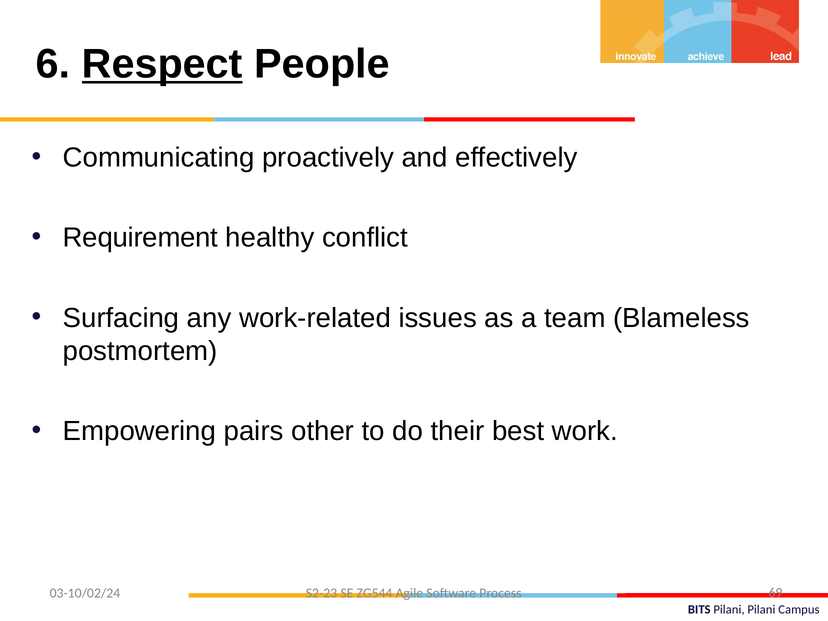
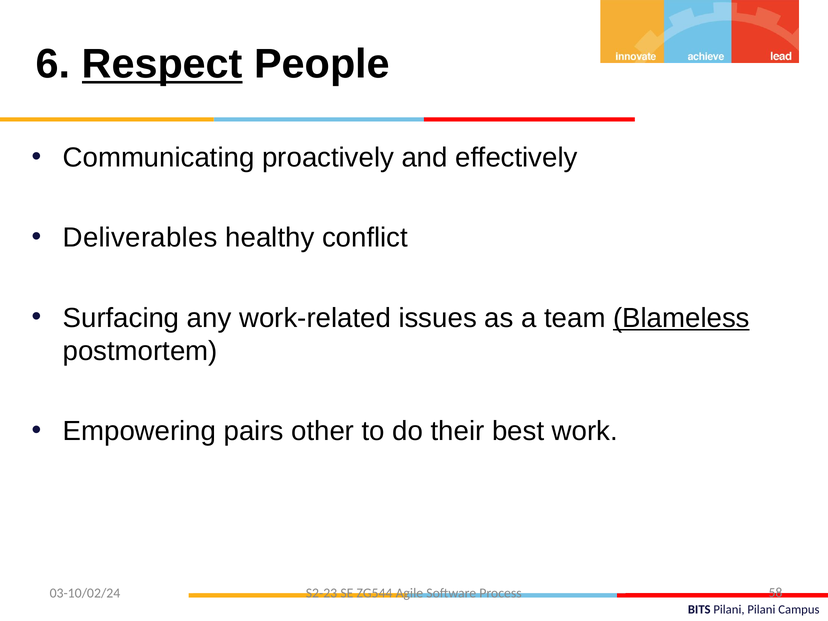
Requirement: Requirement -> Deliverables
Blameless underline: none -> present
69: 69 -> 58
